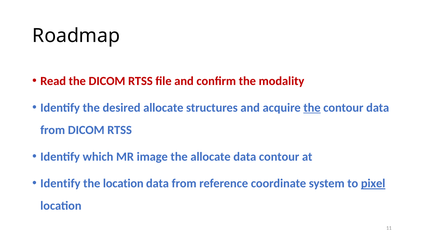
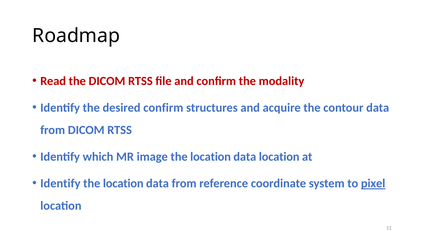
desired allocate: allocate -> confirm
the at (312, 107) underline: present -> none
image the allocate: allocate -> location
data contour: contour -> location
